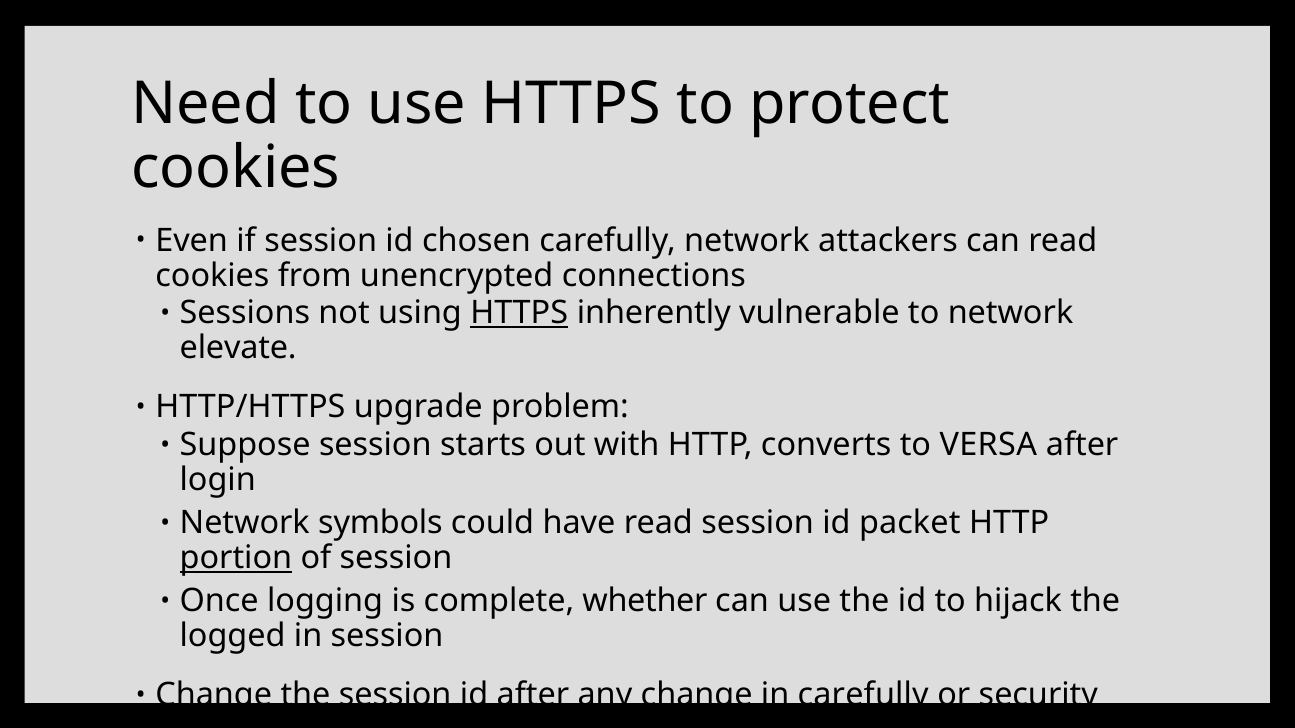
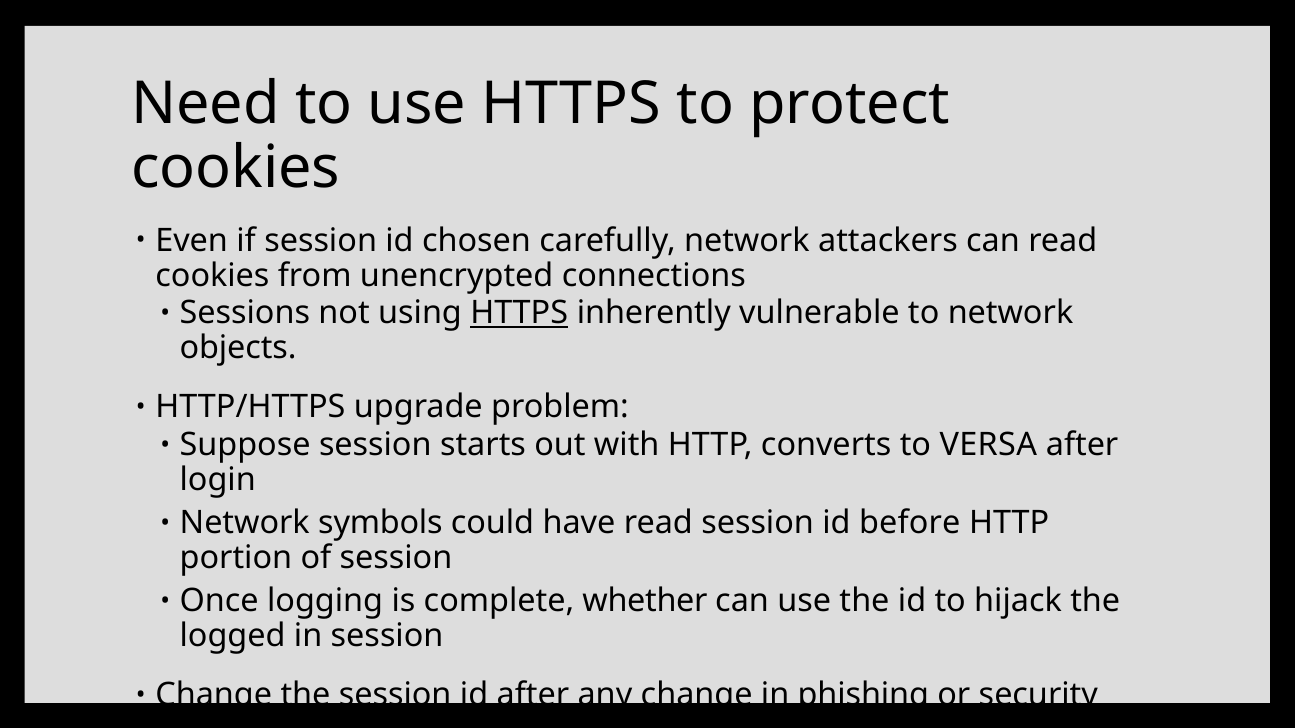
elevate: elevate -> objects
packet: packet -> before
portion underline: present -> none
in carefully: carefully -> phishing
